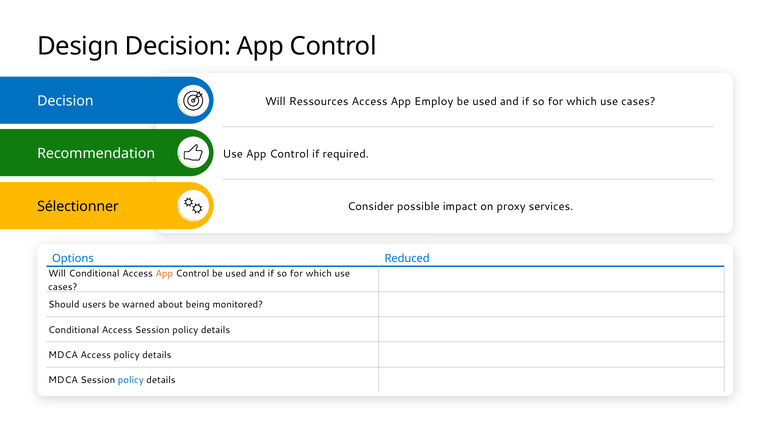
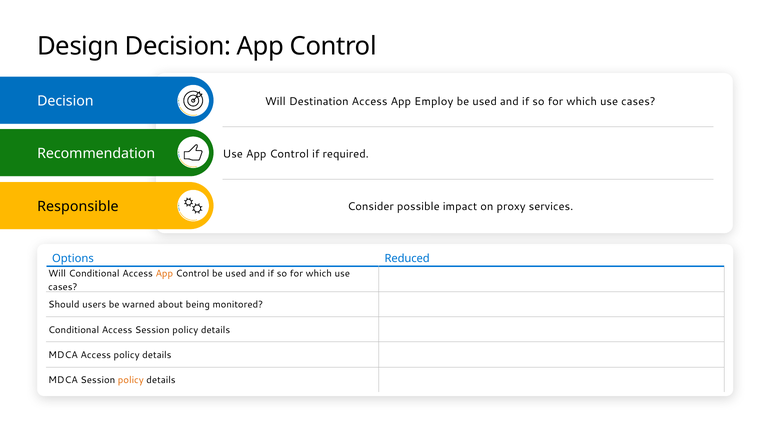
Ressources: Ressources -> Destination
Sélectionner: Sélectionner -> Responsible
policy at (131, 380) colour: blue -> orange
